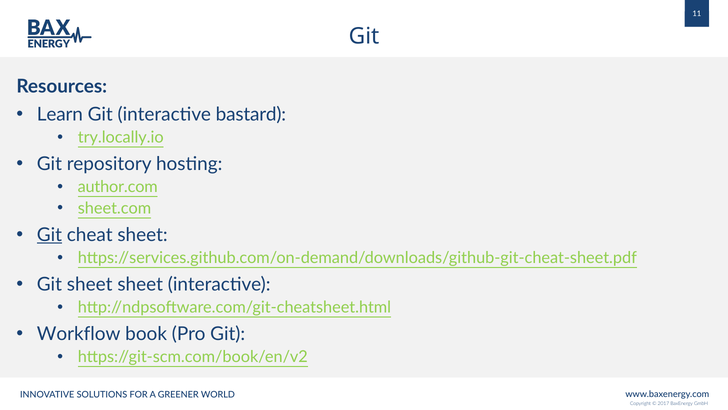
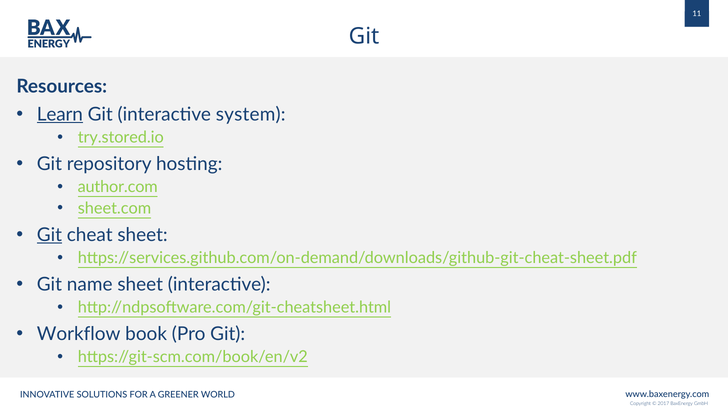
Learn underline: none -> present
bastard: bastard -> system
try.locally.io: try.locally.io -> try.stored.io
Git sheet: sheet -> name
